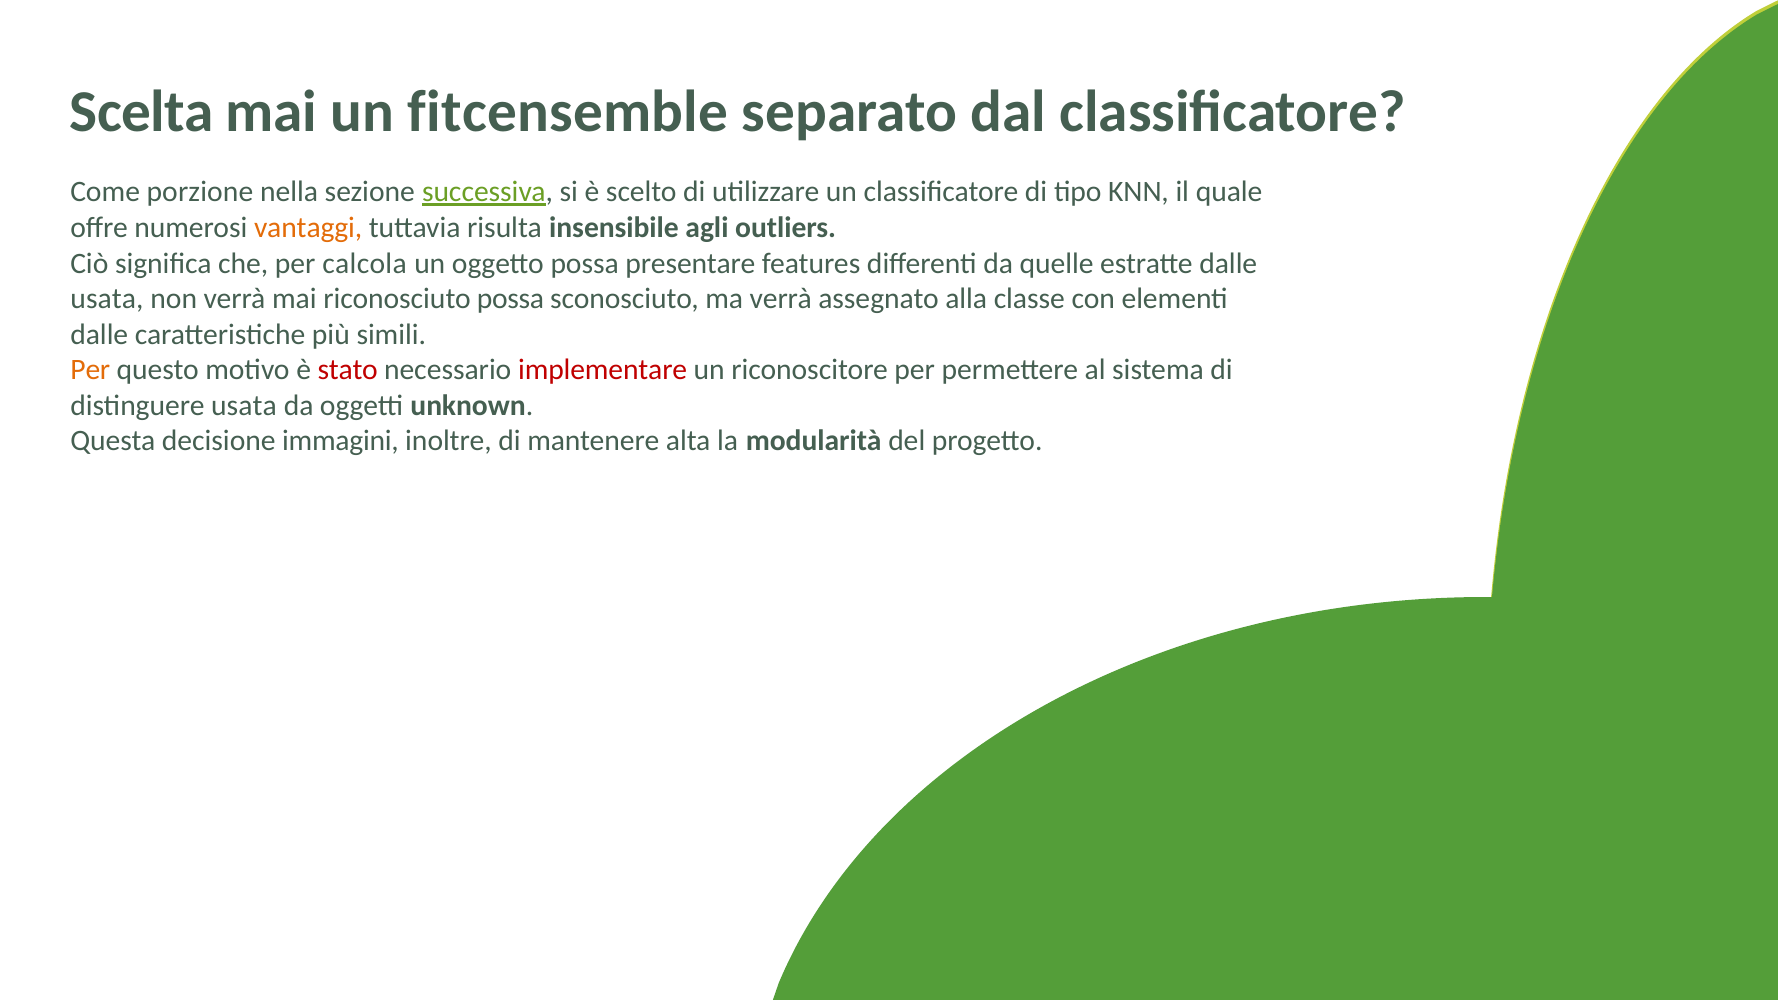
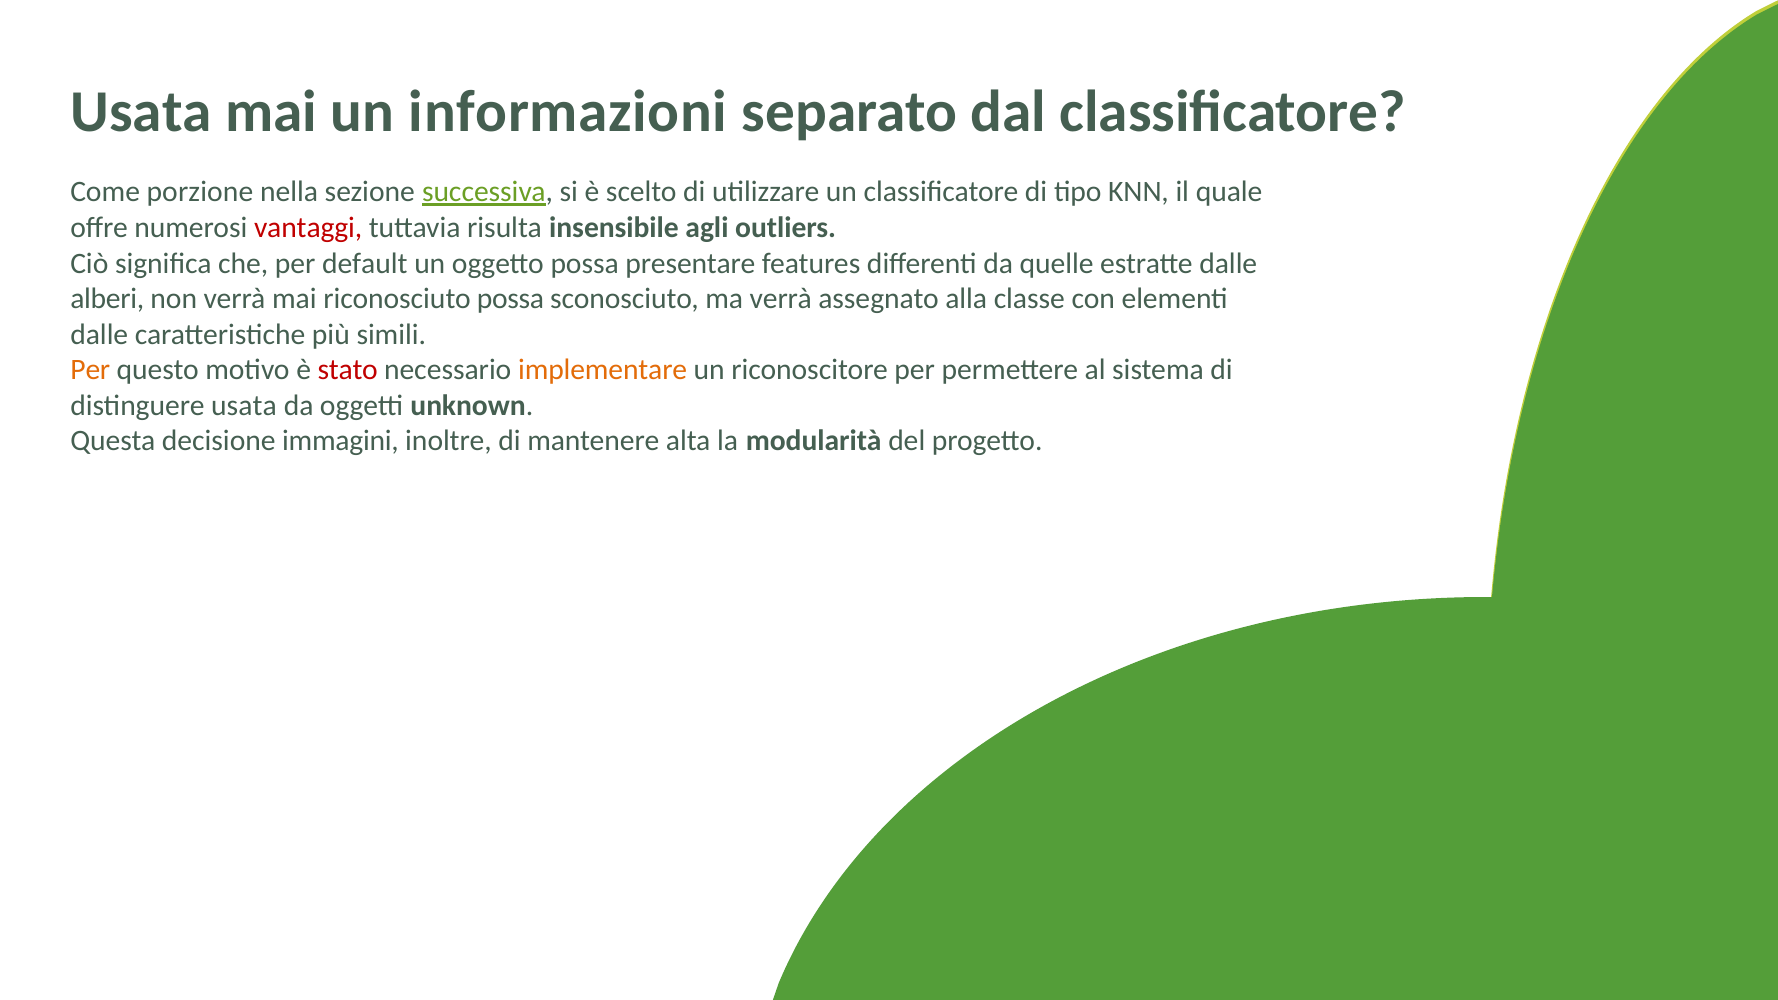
Scelta at (142, 112): Scelta -> Usata
fitcensemble: fitcensemble -> informazioni
vantaggi colour: orange -> red
calcola: calcola -> default
usata at (107, 299): usata -> alberi
implementare colour: red -> orange
